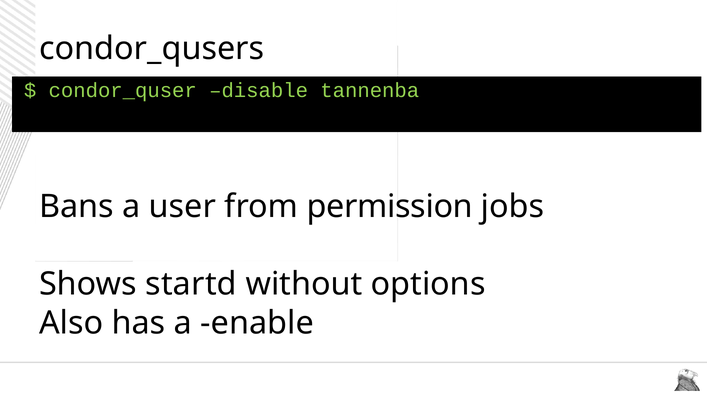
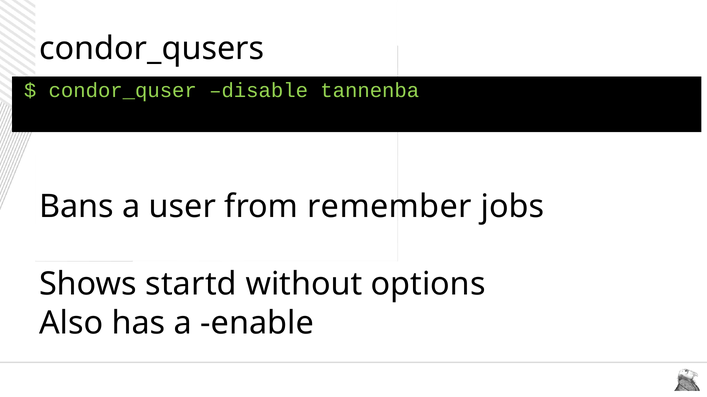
permission: permission -> remember
